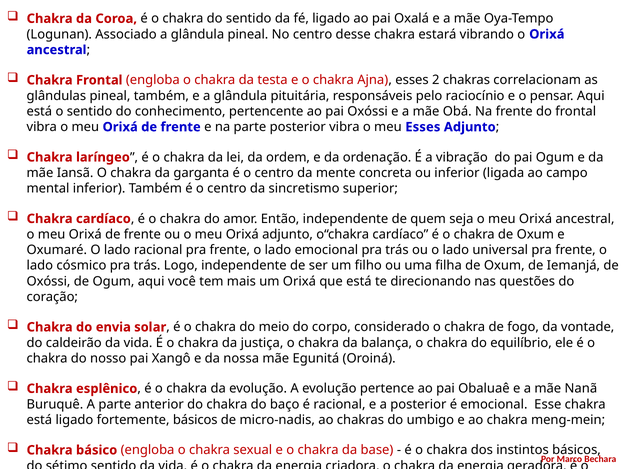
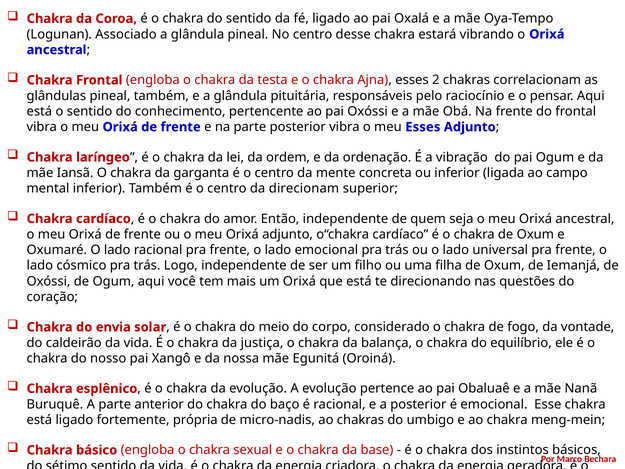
sincretismo: sincretismo -> direcionam
fortemente básicos: básicos -> própria
